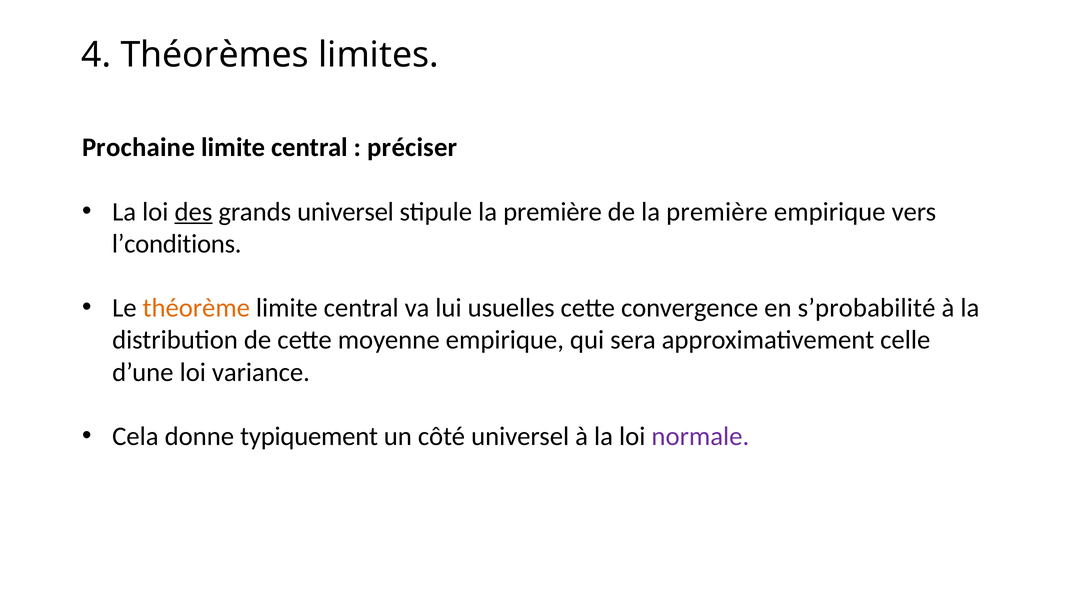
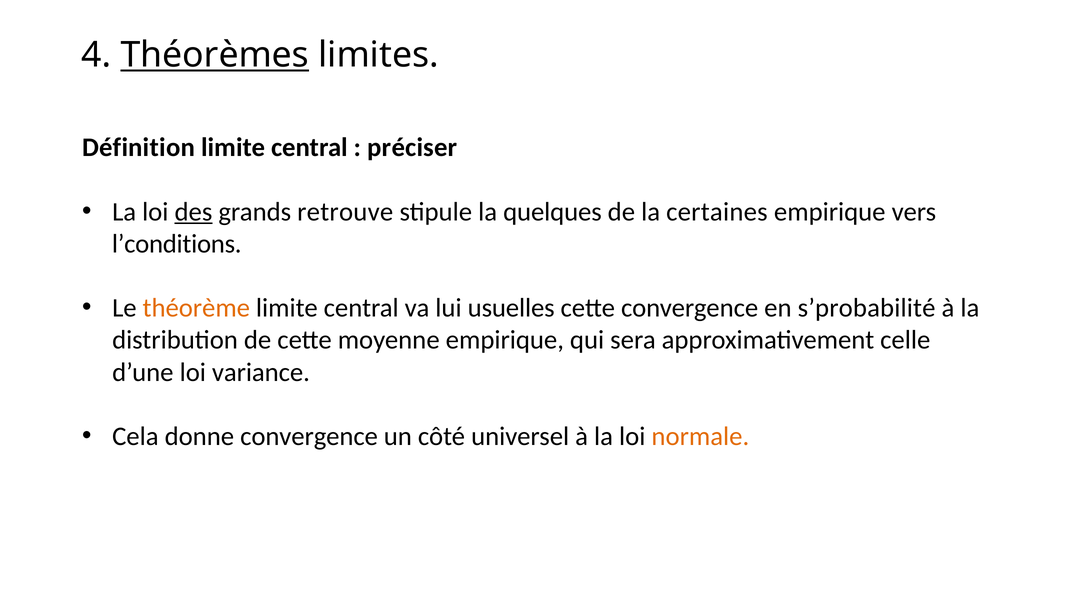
Théorèmes underline: none -> present
Prochaine: Prochaine -> Définition
grands universel: universel -> retrouve
stipule la première: première -> quelques
de la première: première -> certaines
donne typiquement: typiquement -> convergence
normale colour: purple -> orange
